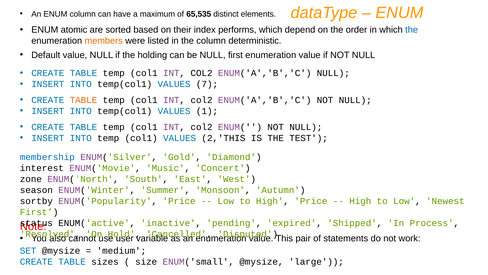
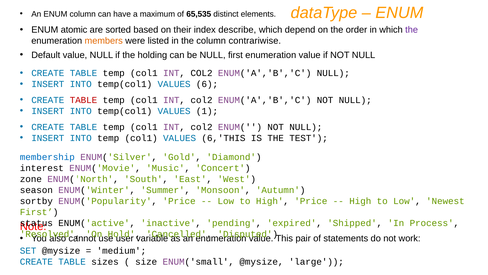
performs: performs -> describe
the at (412, 30) colour: blue -> purple
deterministic: deterministic -> contrariwise
7: 7 -> 6
TABLE at (83, 100) colour: orange -> red
2,'THIS: 2,'THIS -> 6,'THIS
